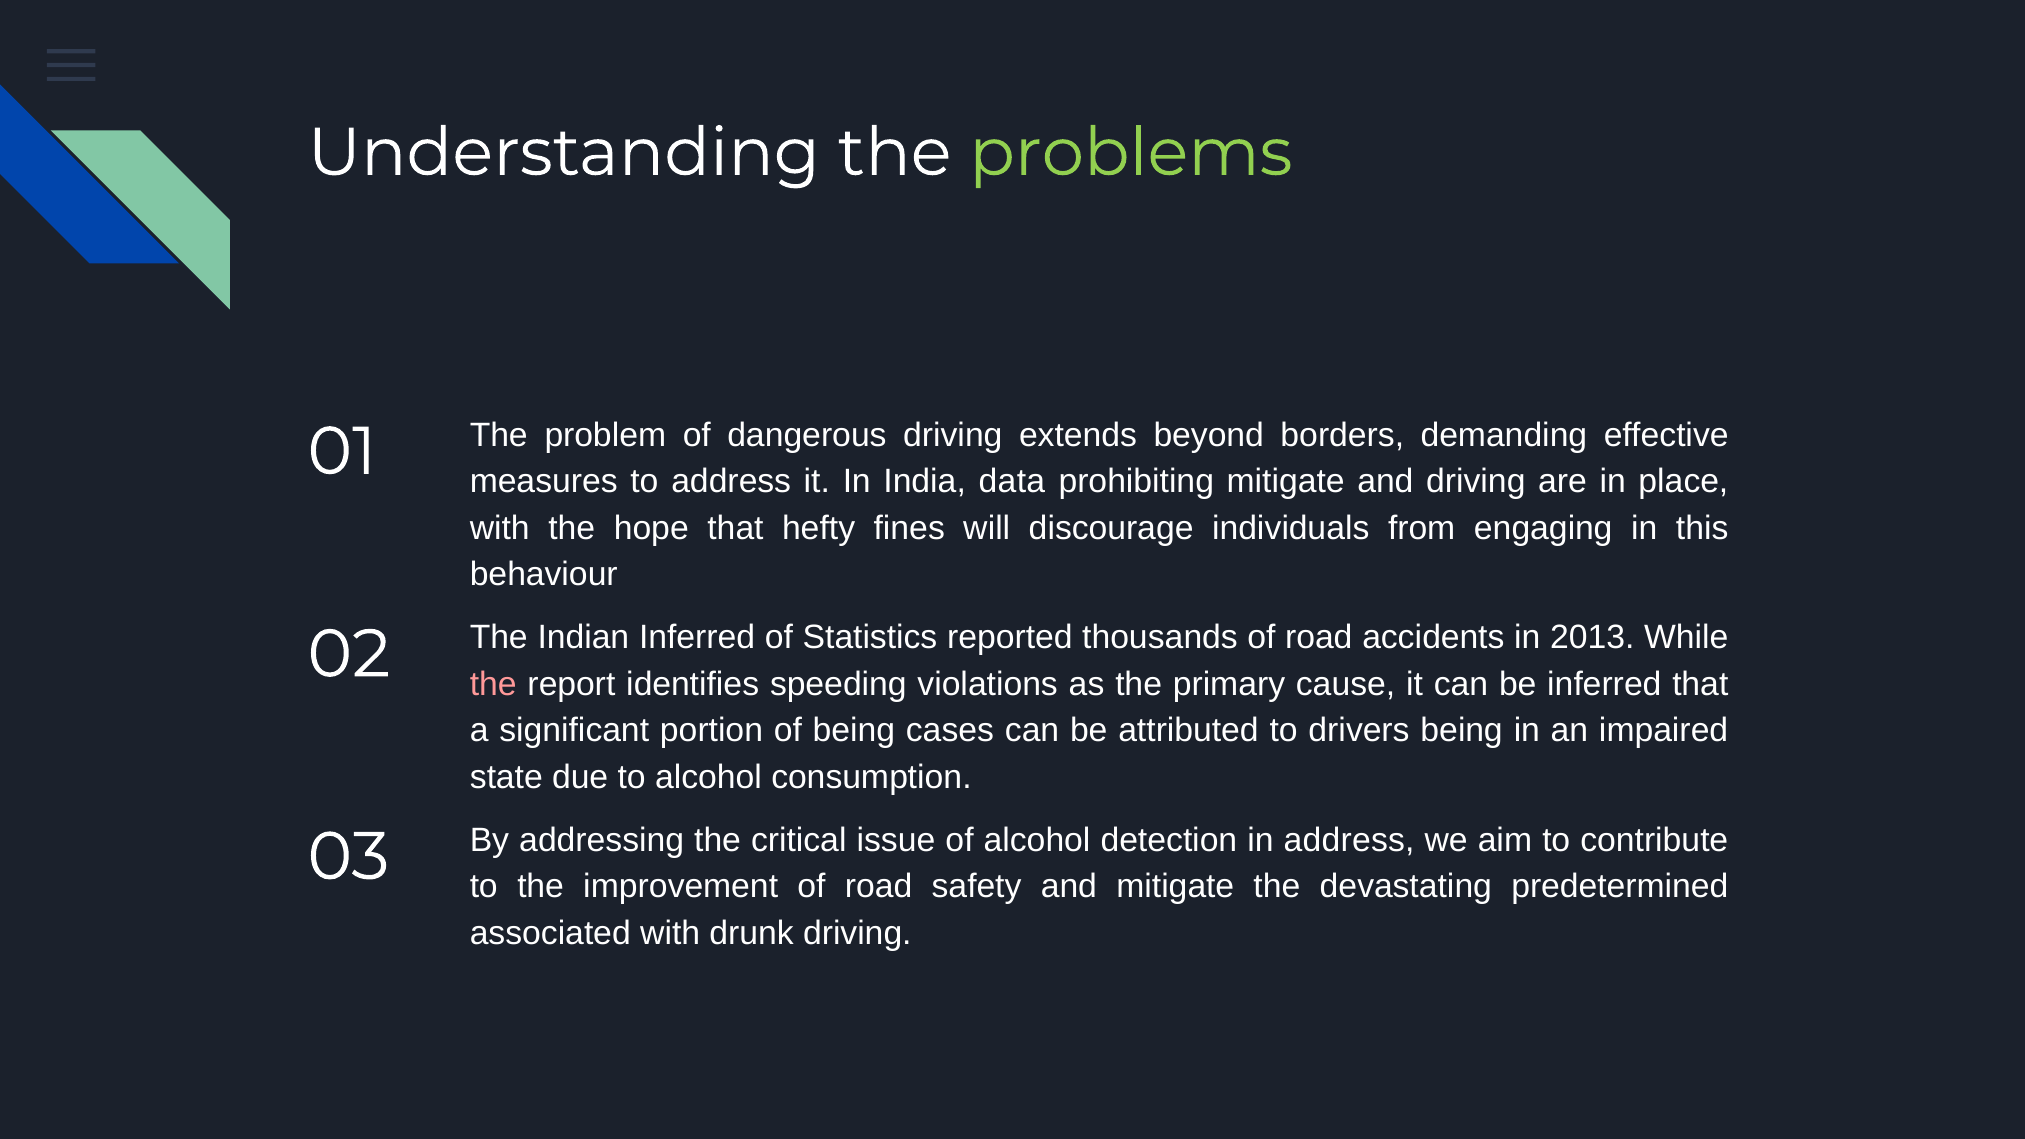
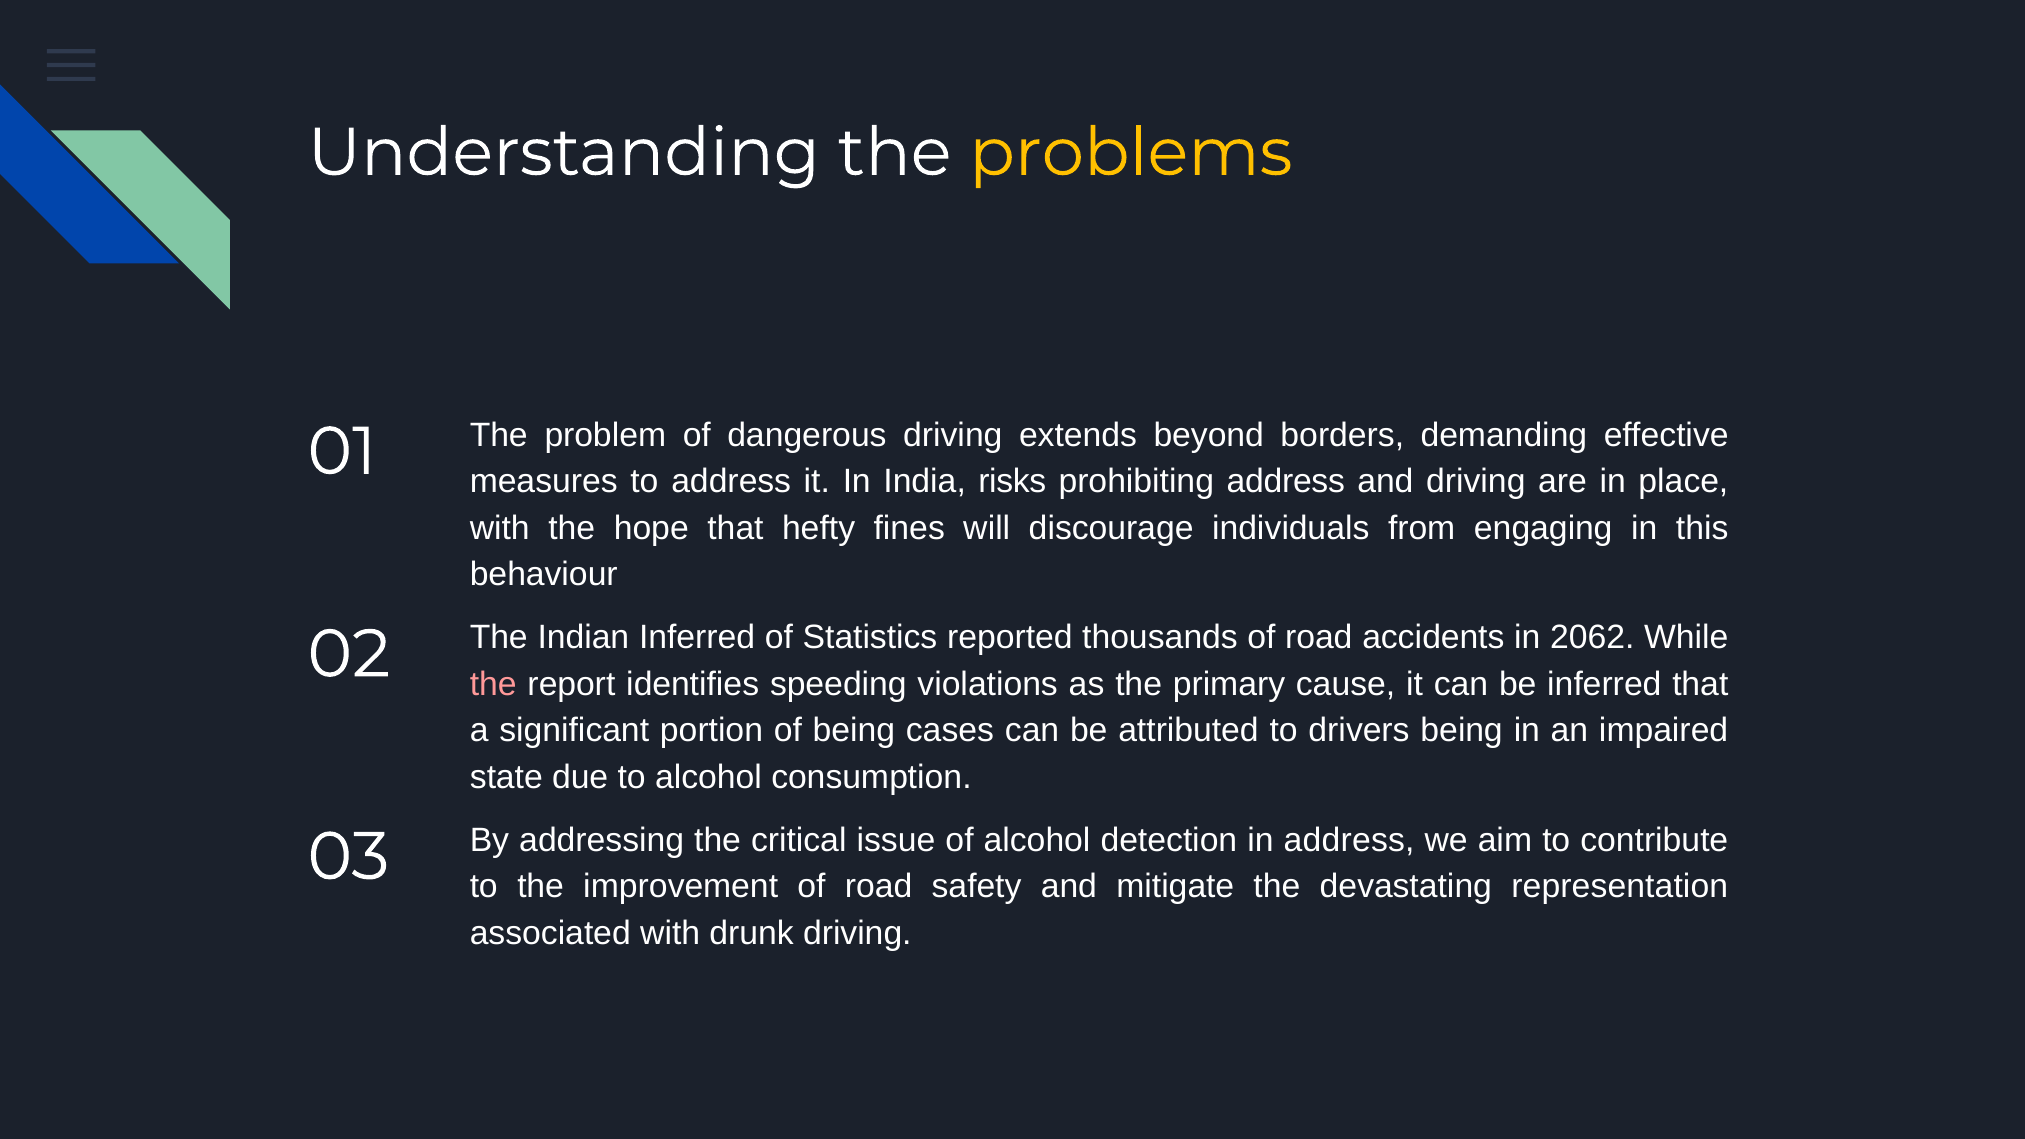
problems colour: light green -> yellow
data: data -> risks
prohibiting mitigate: mitigate -> address
2013: 2013 -> 2062
predetermined: predetermined -> representation
